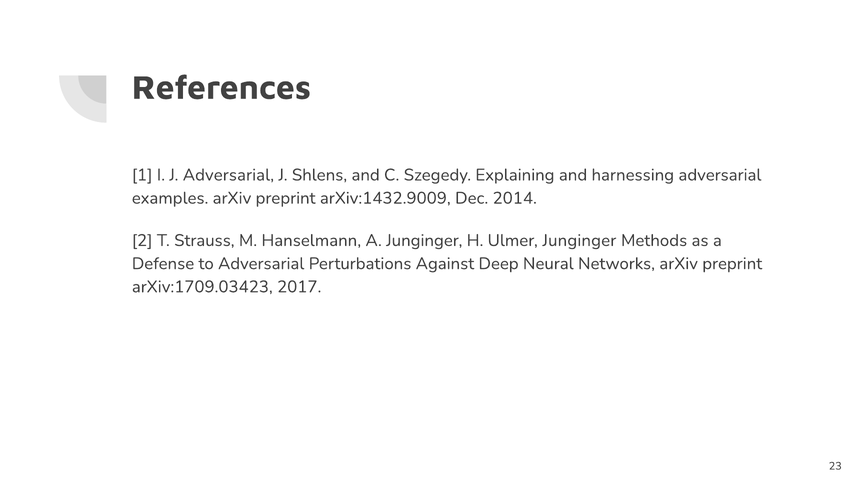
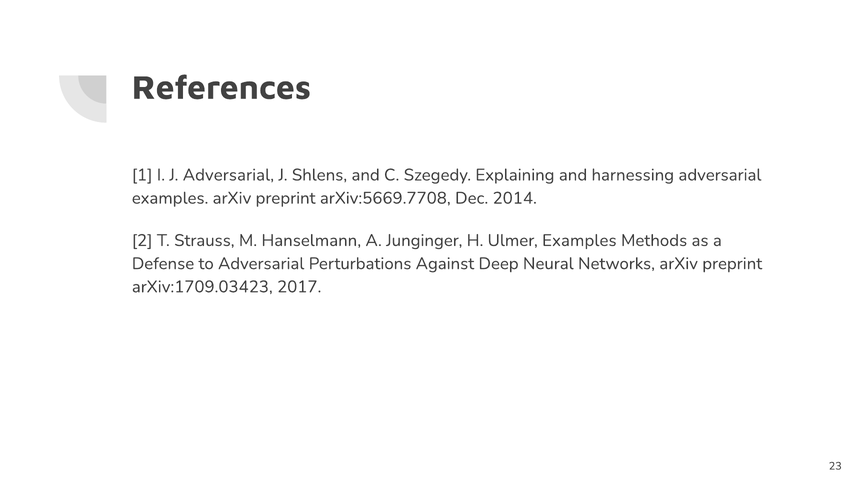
arXiv:1432.9009: arXiv:1432.9009 -> arXiv:5669.7708
Ulmer Junginger: Junginger -> Examples
